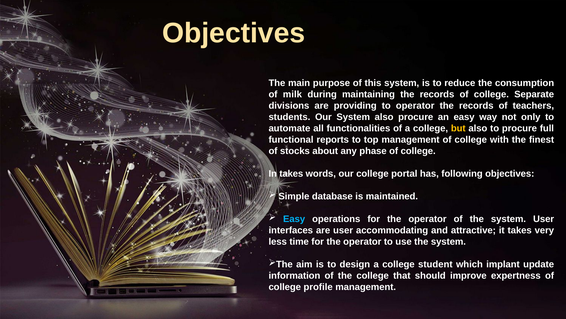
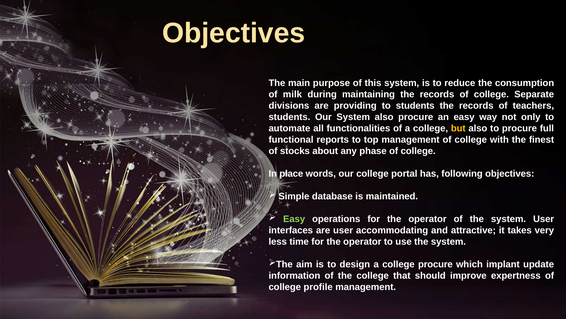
to operator: operator -> students
In takes: takes -> place
Easy at (294, 219) colour: light blue -> light green
college student: student -> procure
